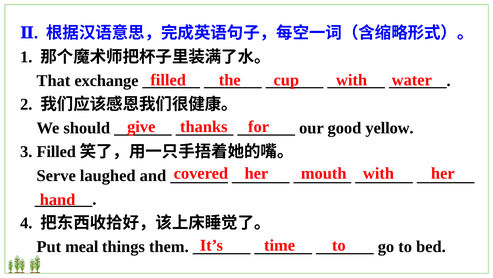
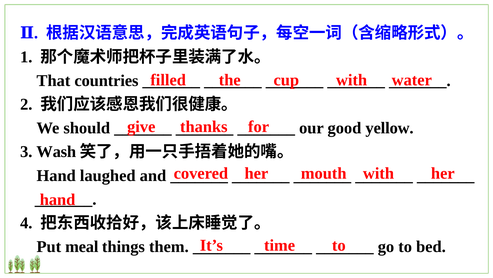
exchange: exchange -> countries
3 Filled: Filled -> Wash
Serve at (56, 175): Serve -> Hand
